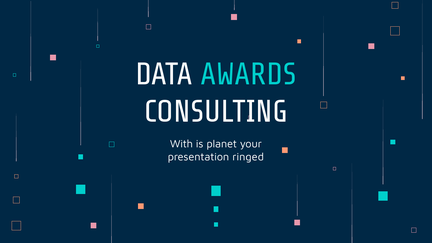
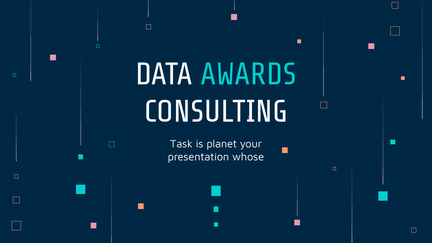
With: With -> Task
ringed: ringed -> whose
